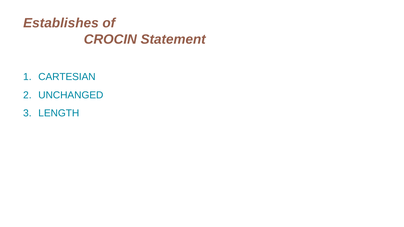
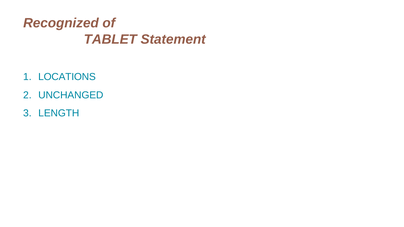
Establishes: Establishes -> Recognized
CROCIN: CROCIN -> TABLET
CARTESIAN: CARTESIAN -> LOCATIONS
